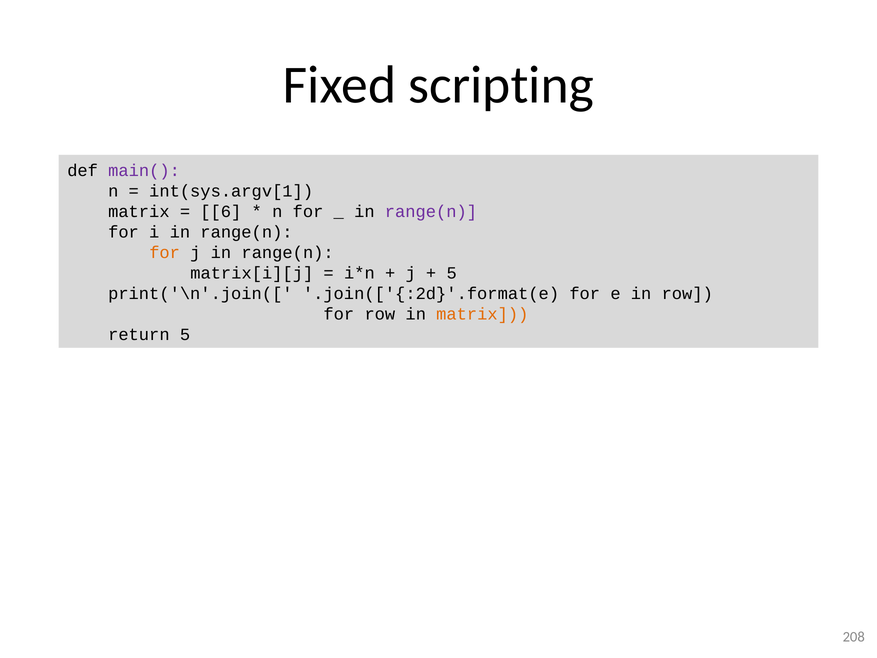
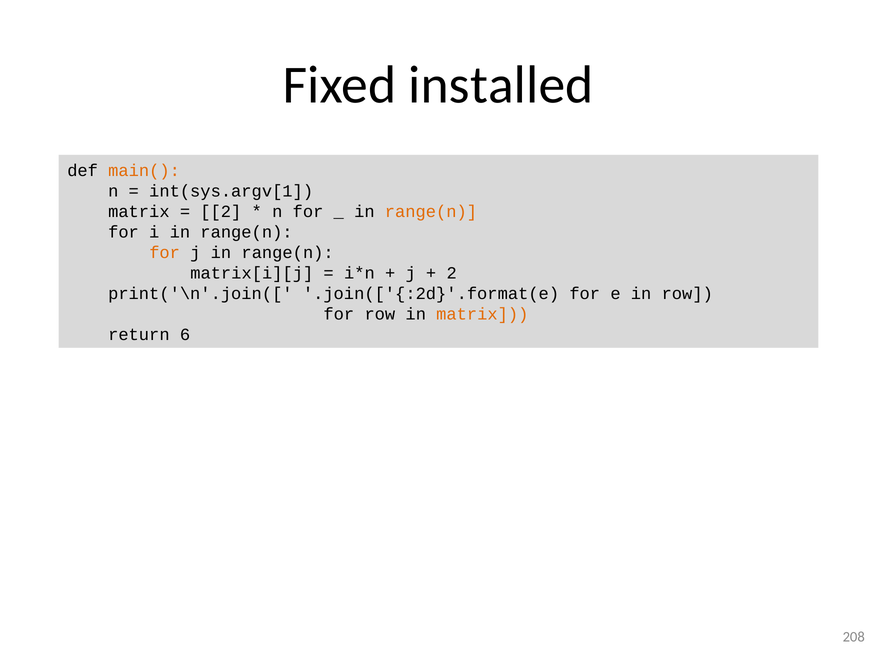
scripting: scripting -> installed
main( colour: purple -> orange
6 at (221, 211): 6 -> 2
range(n at (431, 211) colour: purple -> orange
5 at (452, 273): 5 -> 2
return 5: 5 -> 6
